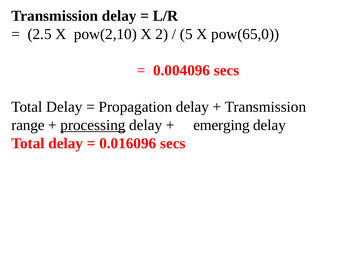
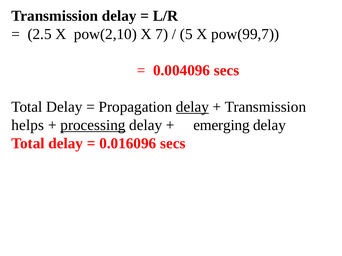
2: 2 -> 7
pow(65,0: pow(65,0 -> pow(99,7
delay at (192, 107) underline: none -> present
range: range -> helps
